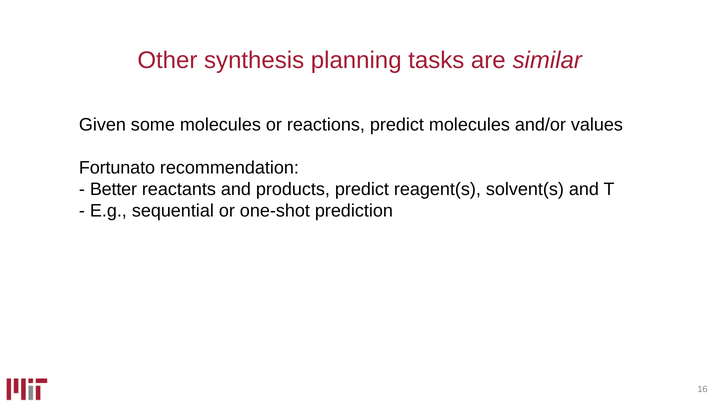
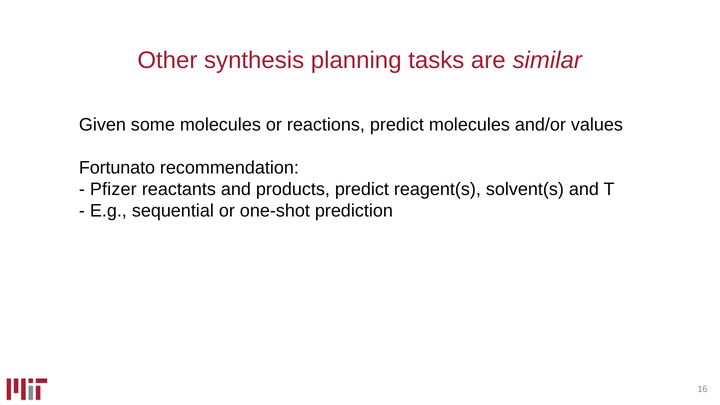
Better: Better -> Pfizer
